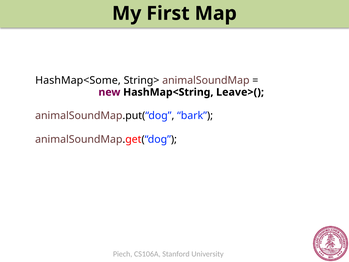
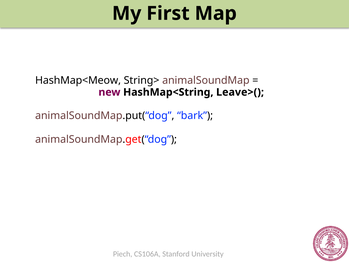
HashMap<Some: HashMap<Some -> HashMap<Meow
